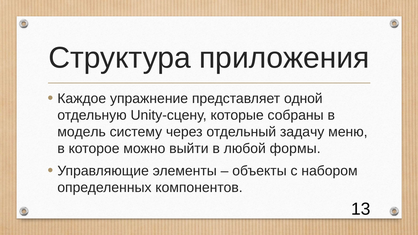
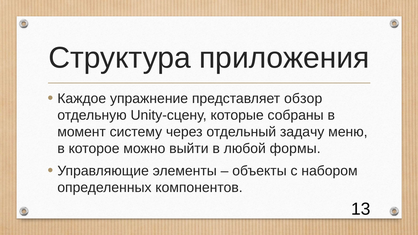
одной: одной -> обзор
модель: модель -> момент
